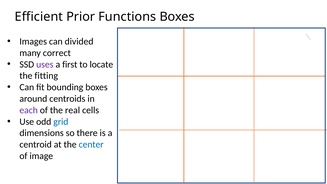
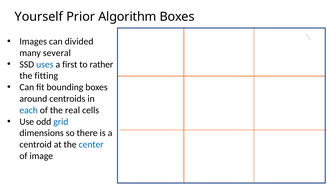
Efficient: Efficient -> Yourself
Functions: Functions -> Algorithm
correct: correct -> several
uses colour: purple -> blue
locate: locate -> rather
each colour: purple -> blue
